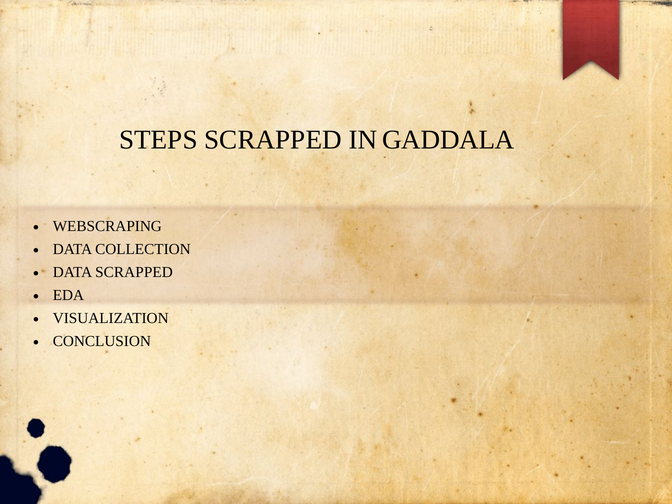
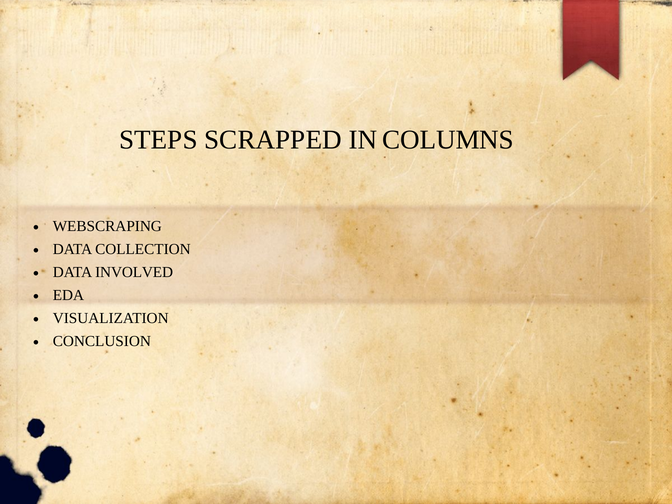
GADDALA: GADDALA -> COLUMNS
DATA SCRAPPED: SCRAPPED -> INVOLVED
